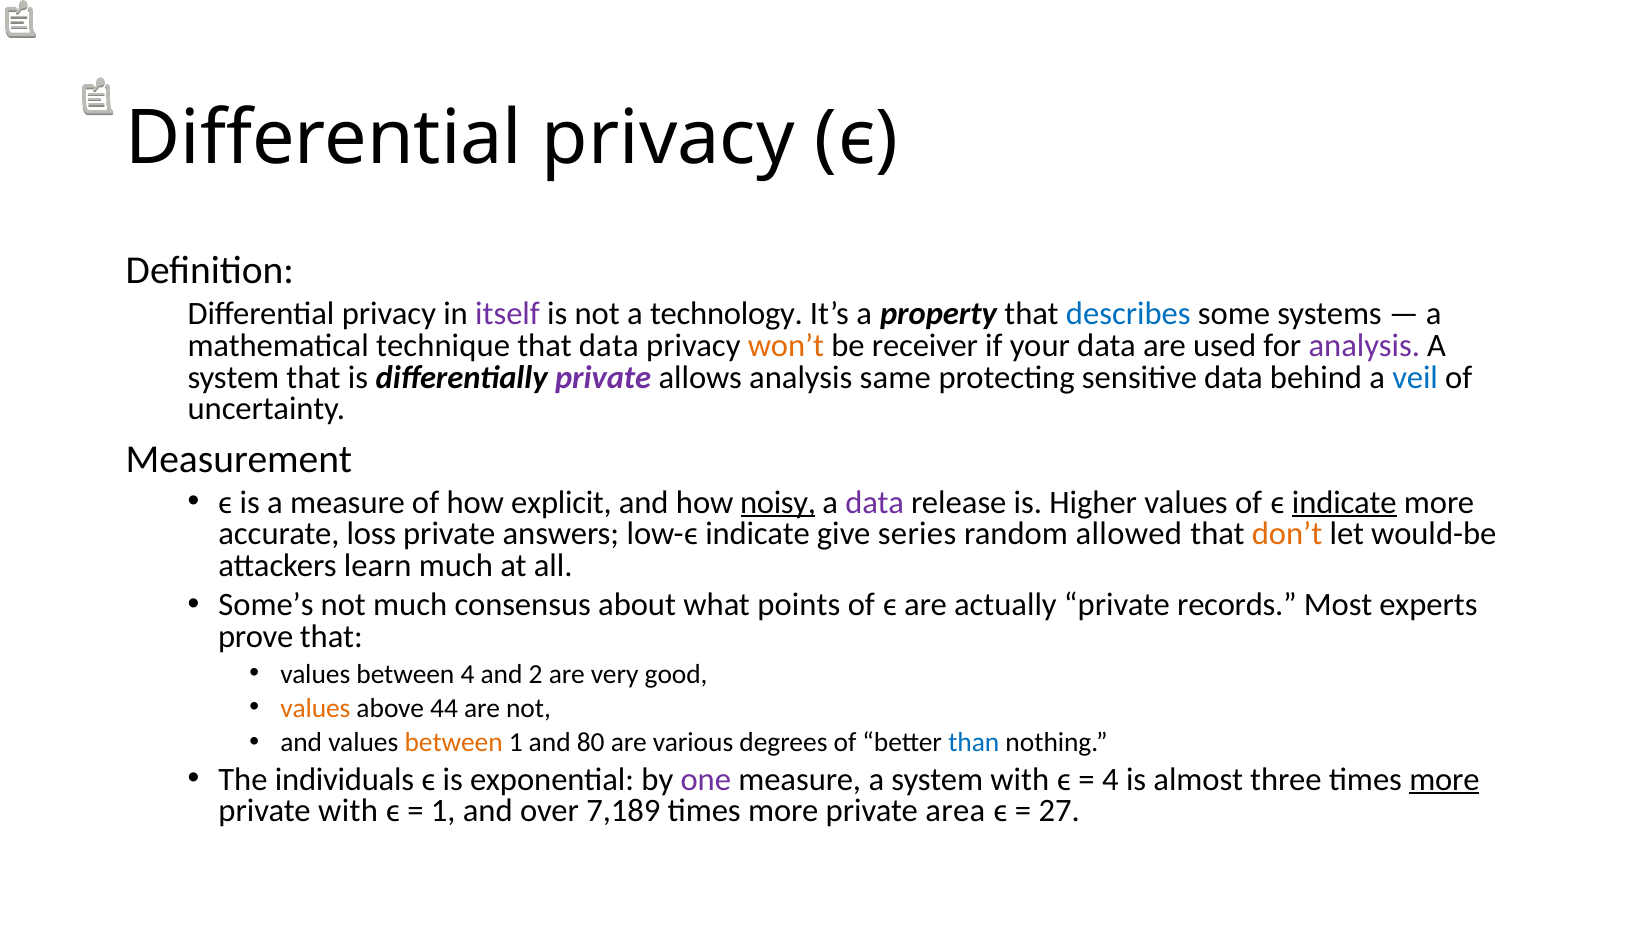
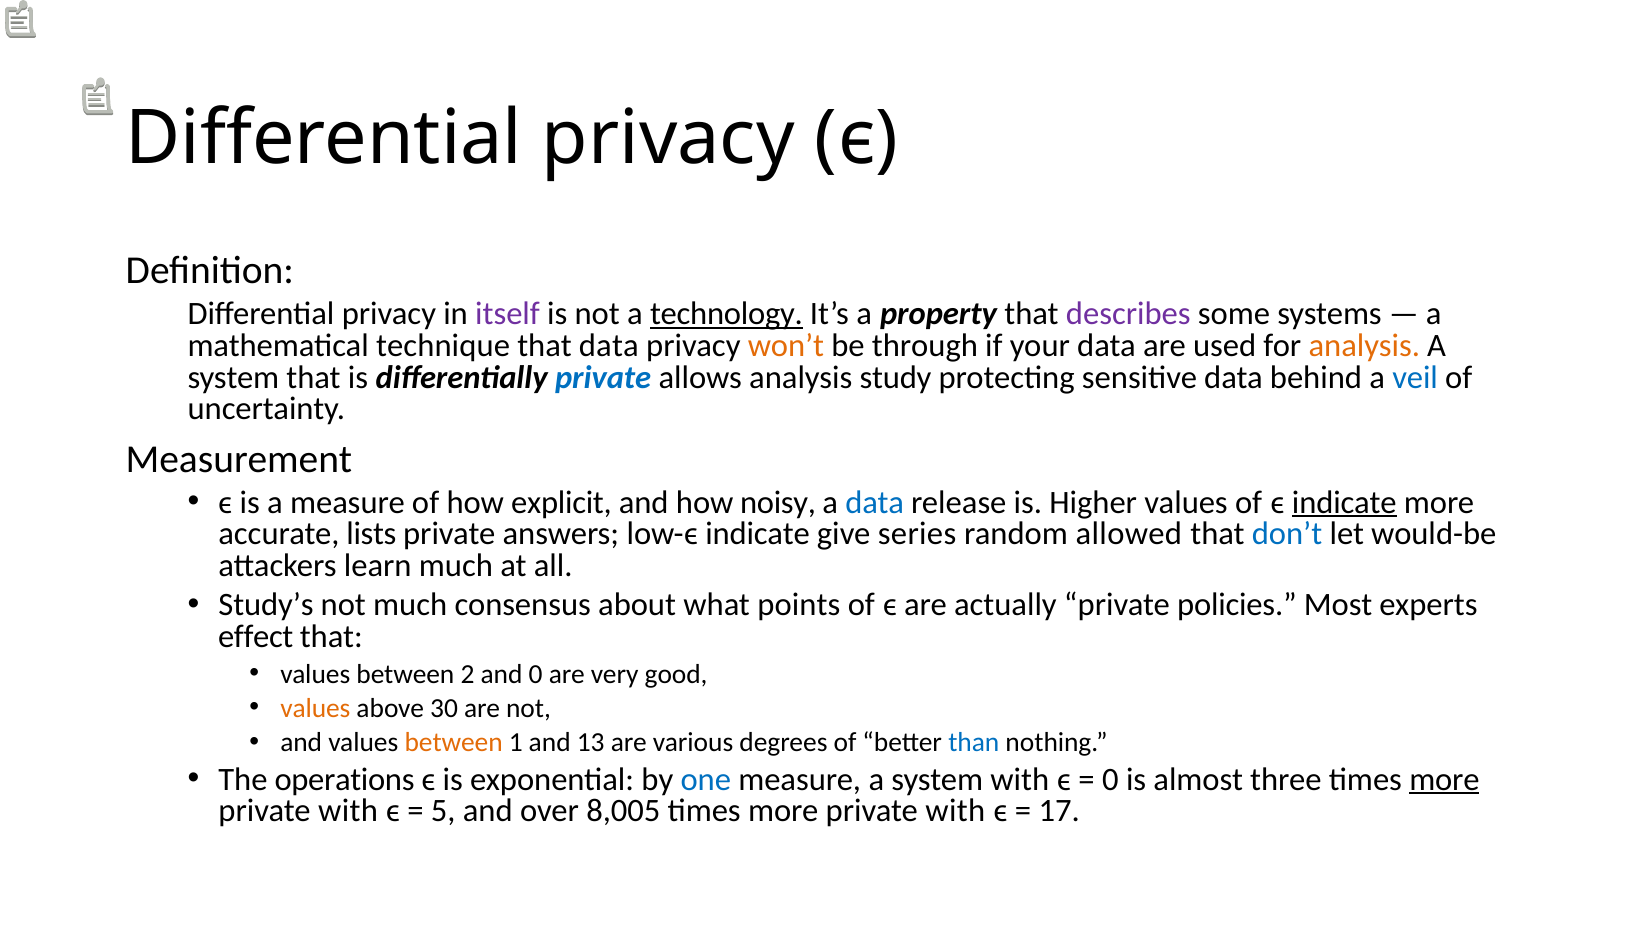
technology underline: none -> present
describes colour: blue -> purple
receiver: receiver -> through
analysis at (1364, 345) colour: purple -> orange
private at (603, 377) colour: purple -> blue
same: same -> study
noisy underline: present -> none
data at (875, 502) colour: purple -> blue
loss: loss -> lists
don’t colour: orange -> blue
Some’s: Some’s -> Study’s
records: records -> policies
prove: prove -> effect
between 4: 4 -> 2
and 2: 2 -> 0
44: 44 -> 30
80: 80 -> 13
individuals: individuals -> operations
one colour: purple -> blue
4 at (1110, 779): 4 -> 0
1 at (443, 811): 1 -> 5
7,189: 7,189 -> 8,005
area at (955, 811): area -> with
27: 27 -> 17
